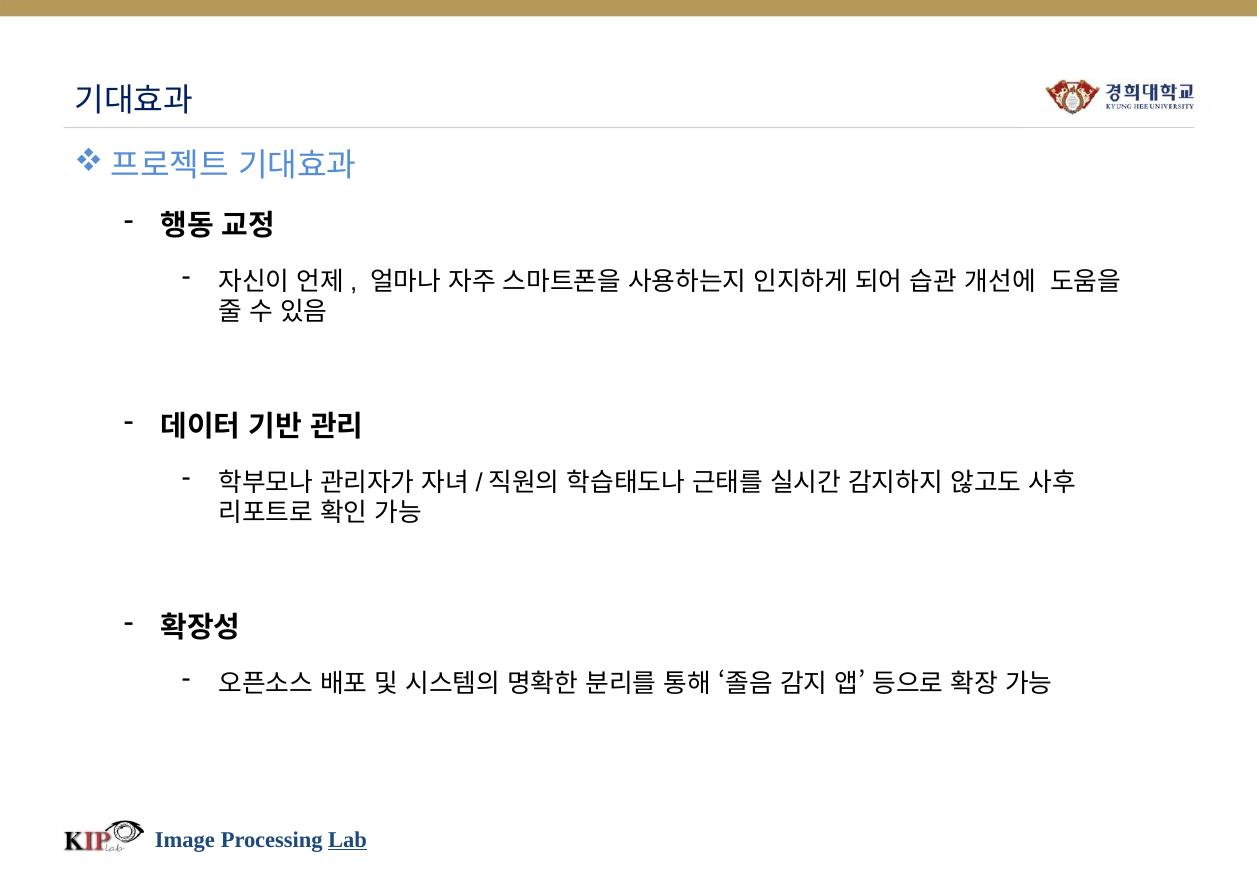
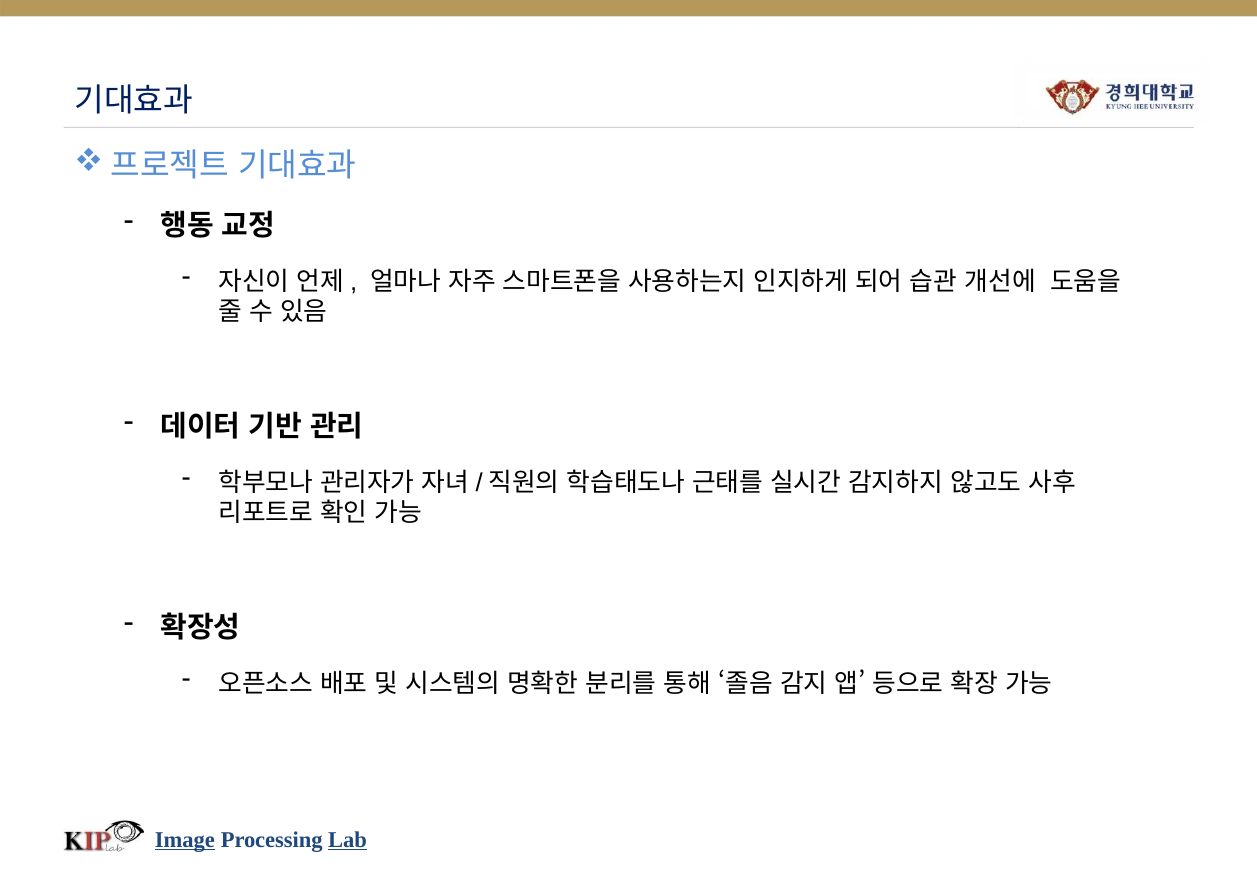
Image underline: none -> present
